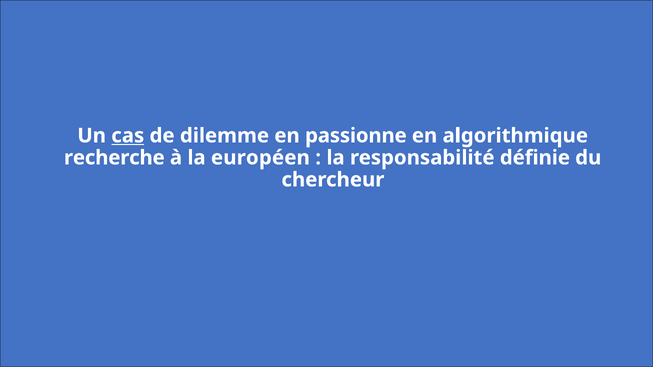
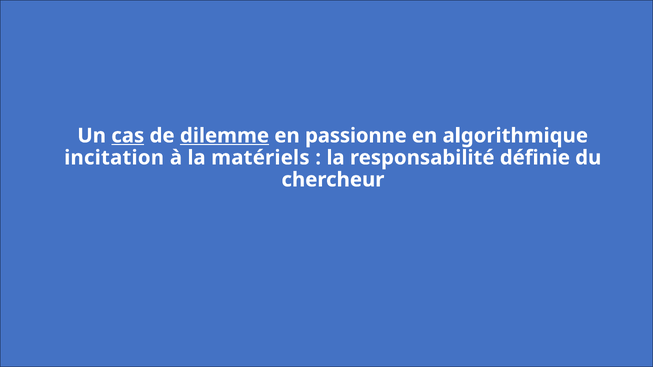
dilemme underline: none -> present
recherche: recherche -> incitation
européen: européen -> matériels
